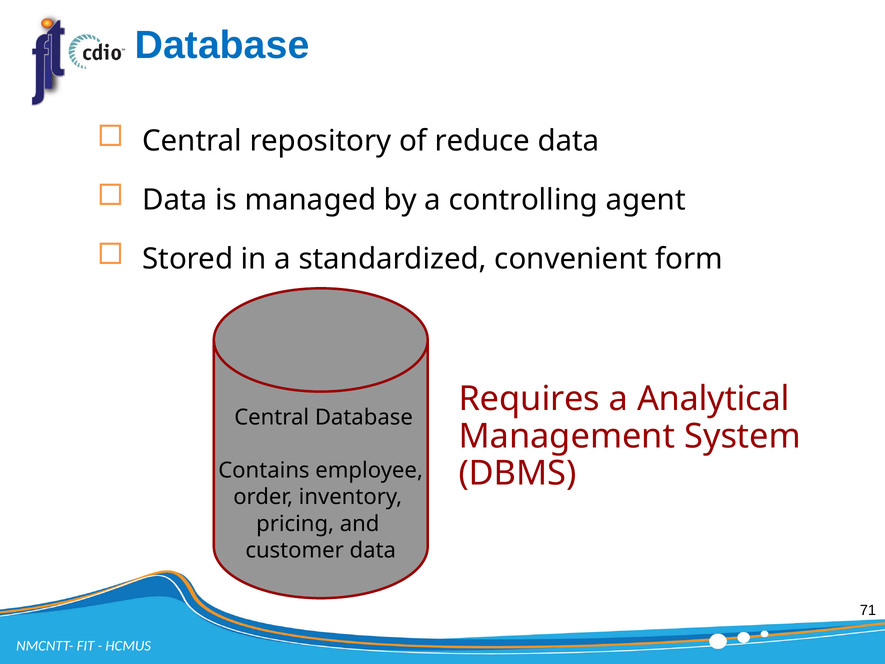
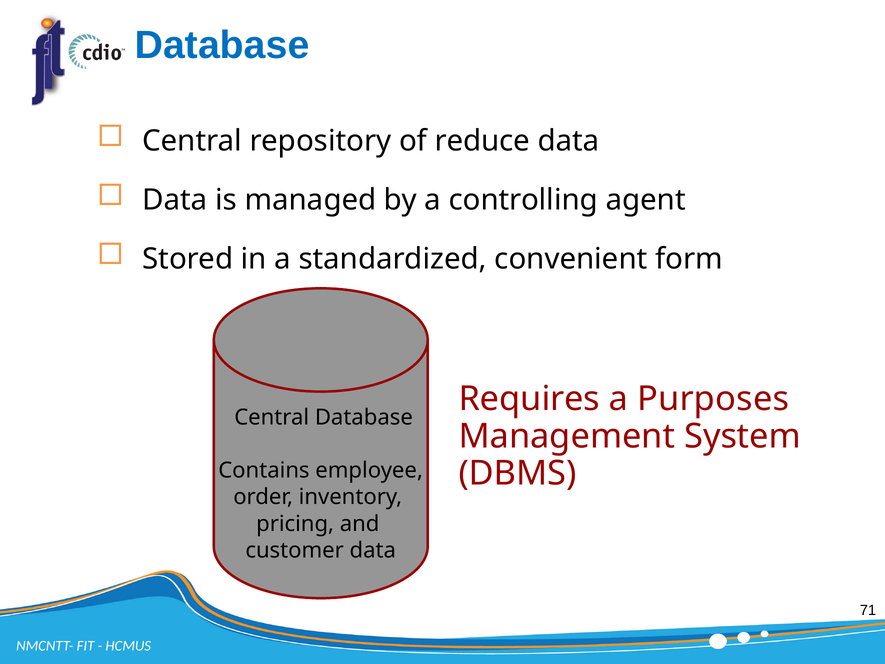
Analytical: Analytical -> Purposes
